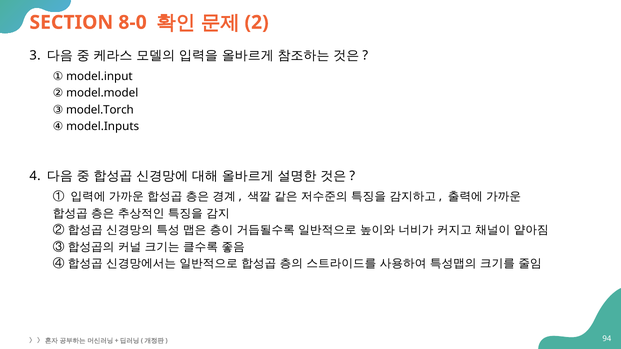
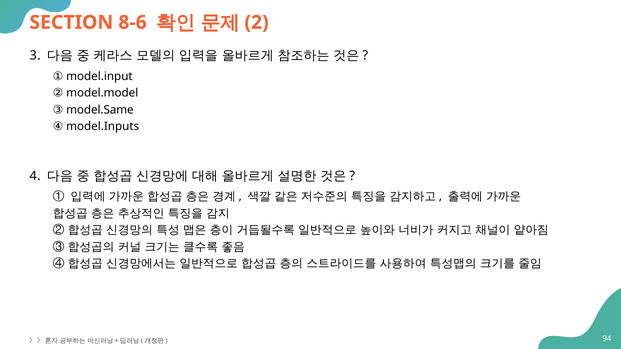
8-0: 8-0 -> 8-6
model.Torch: model.Torch -> model.Same
